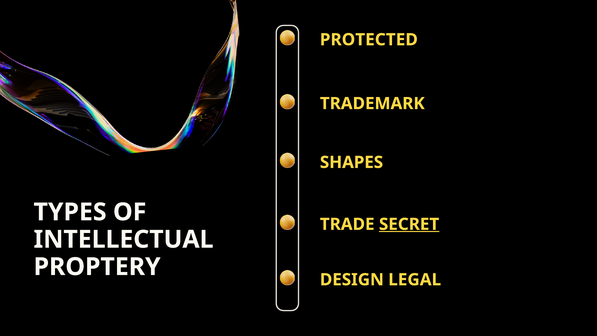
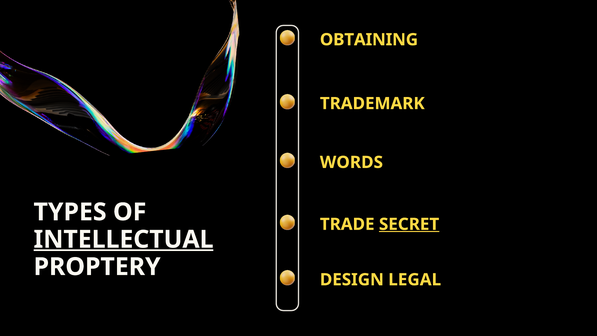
PROTECTED: PROTECTED -> OBTAINING
SHAPES: SHAPES -> WORDS
INTELLECTUAL underline: none -> present
